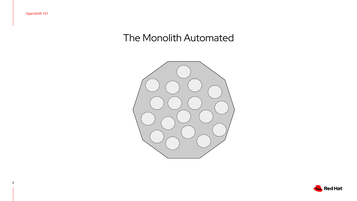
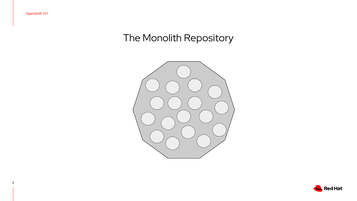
Automated: Automated -> Repository
